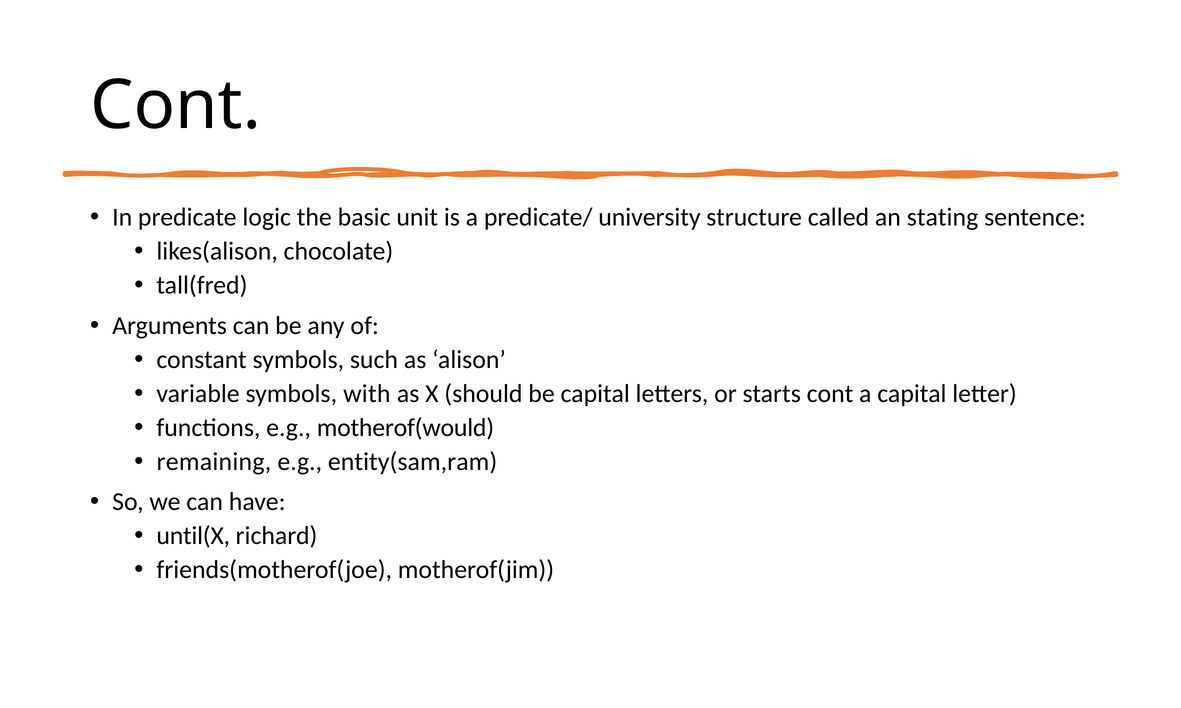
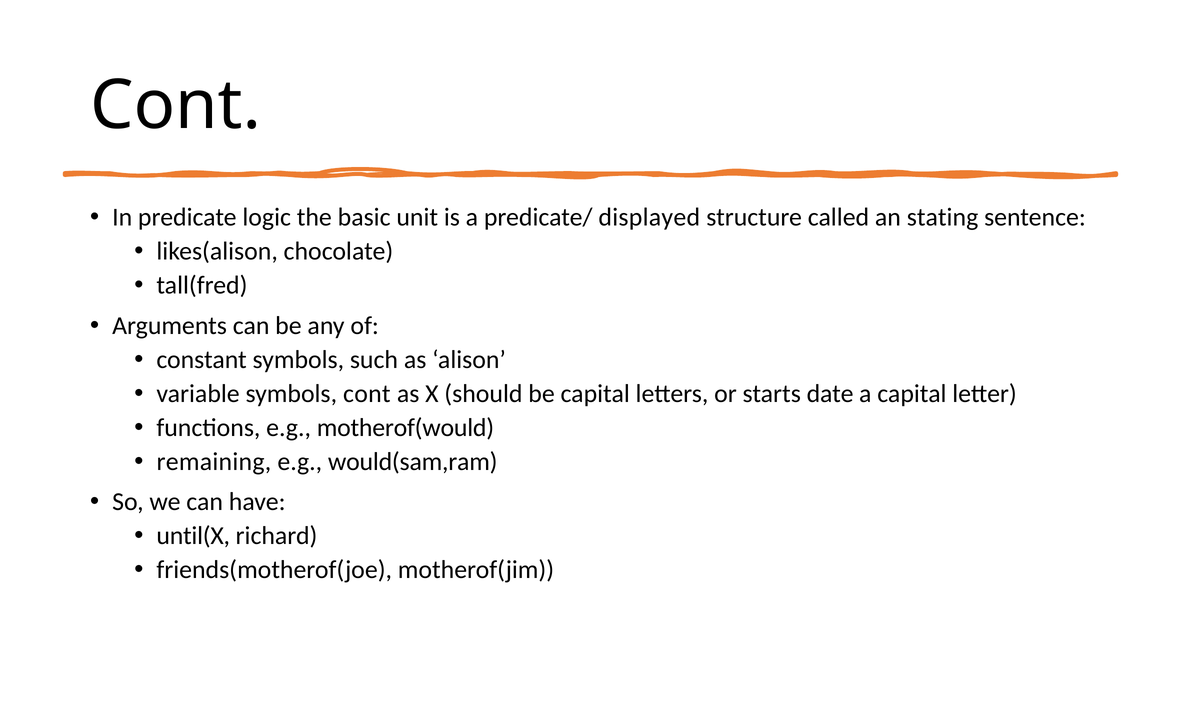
university: university -> displayed
symbols with: with -> cont
starts cont: cont -> date
entity(sam,ram: entity(sam,ram -> would(sam,ram
